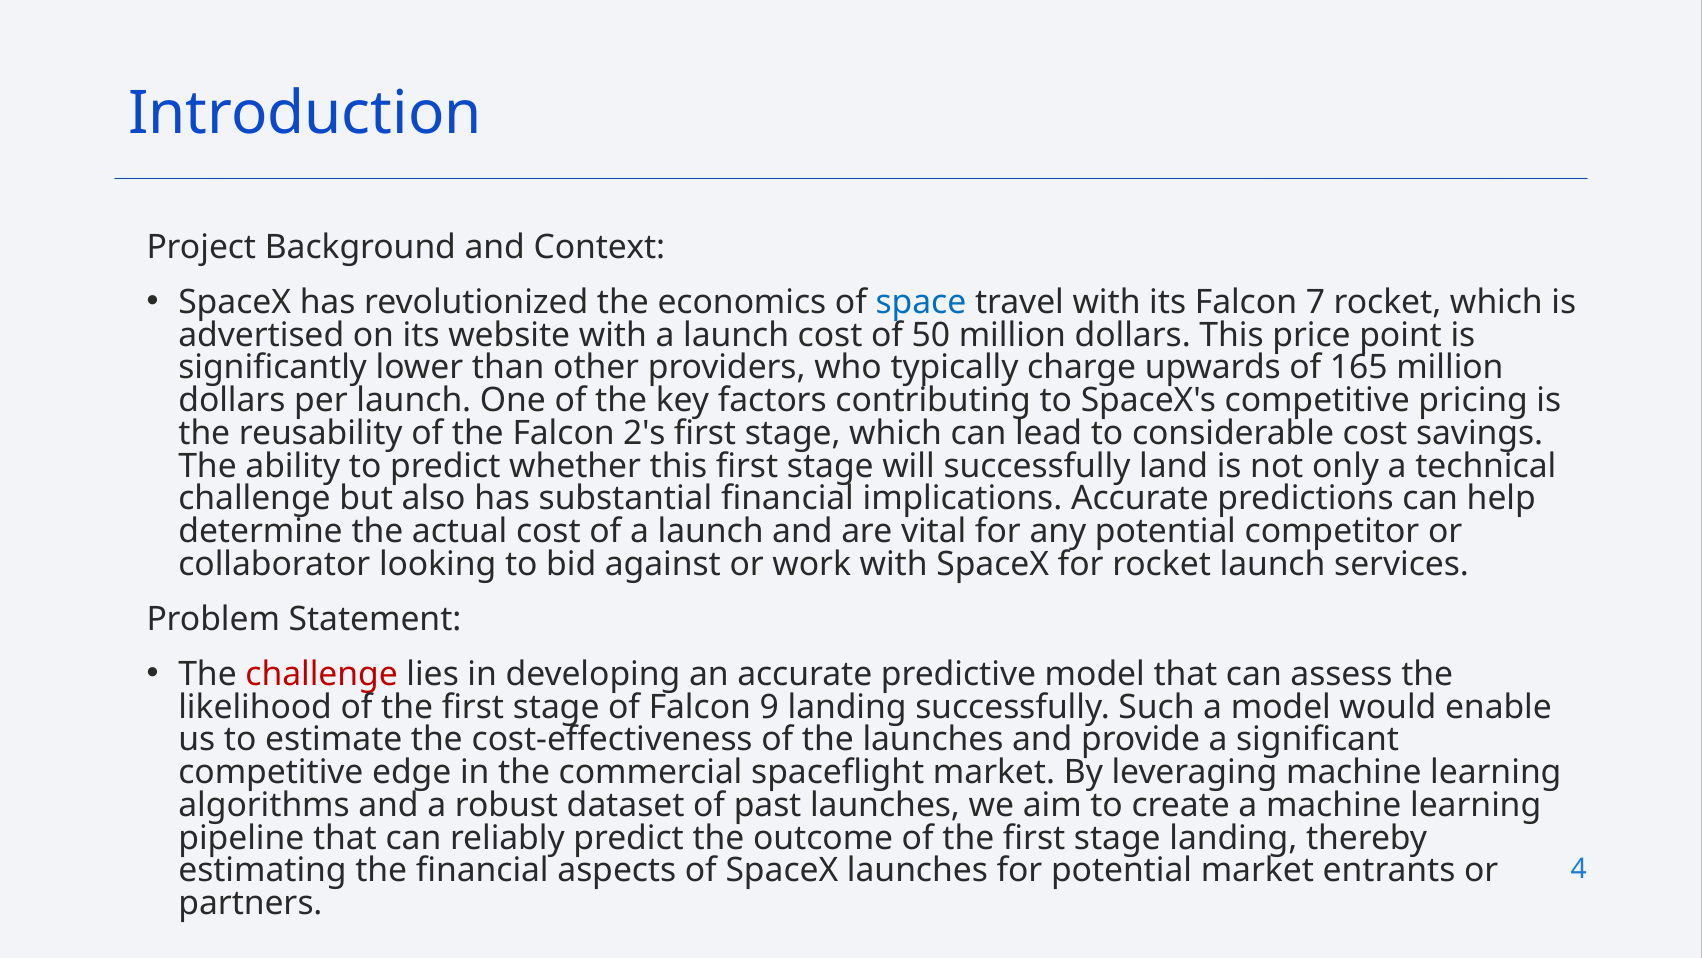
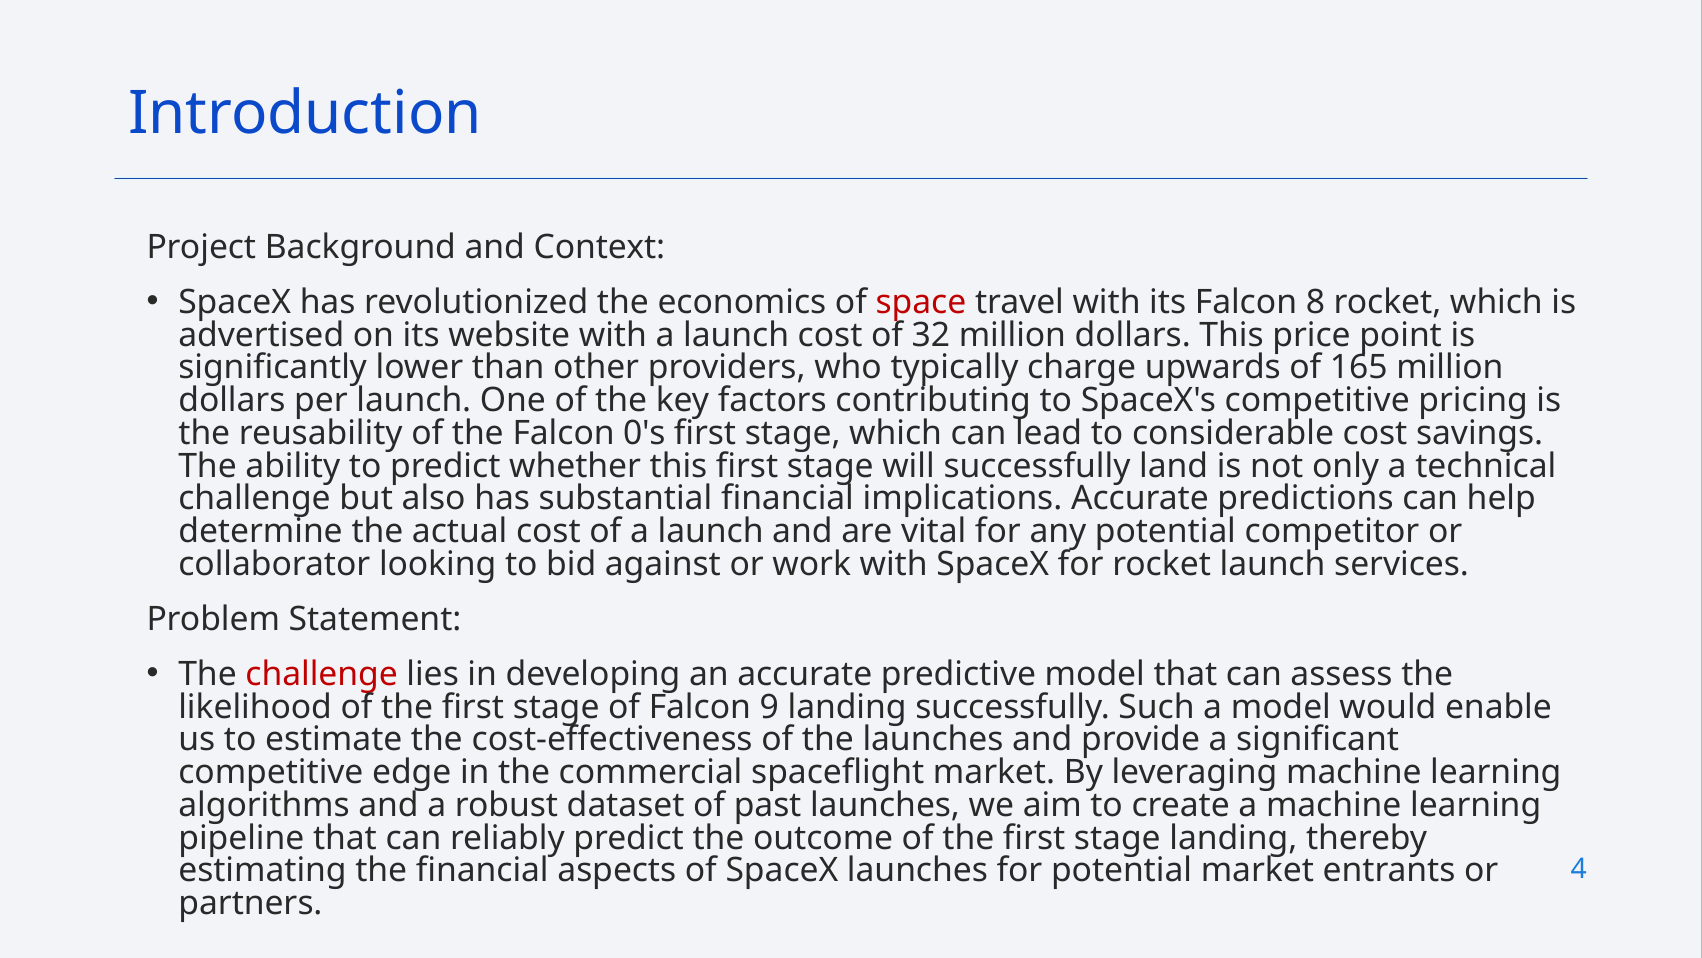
space colour: blue -> red
7: 7 -> 8
50: 50 -> 32
2's: 2's -> 0's
